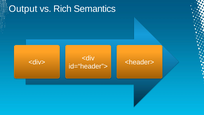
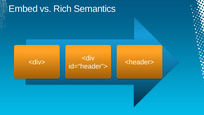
Output: Output -> Embed
